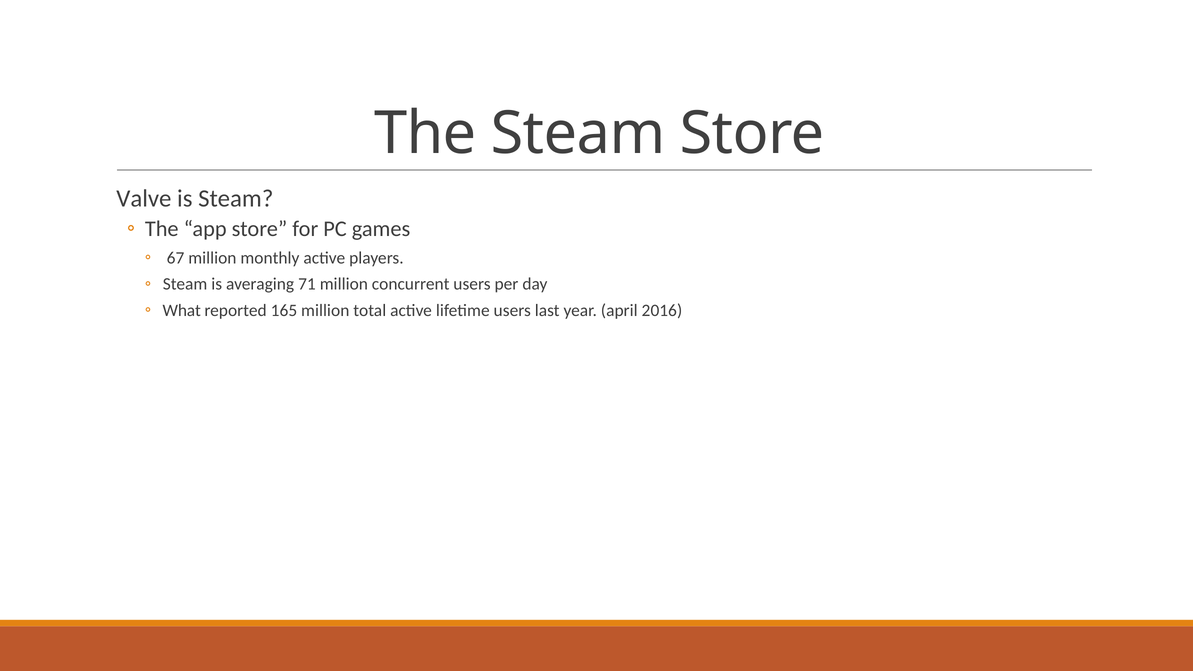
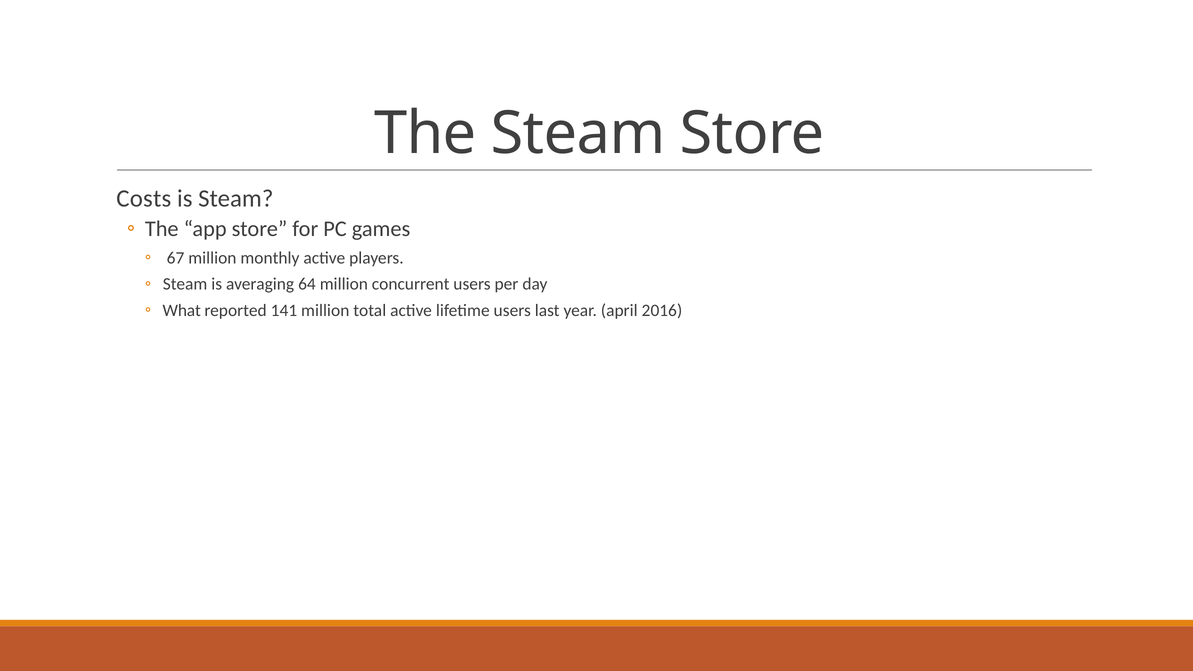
Valve: Valve -> Costs
71: 71 -> 64
165: 165 -> 141
